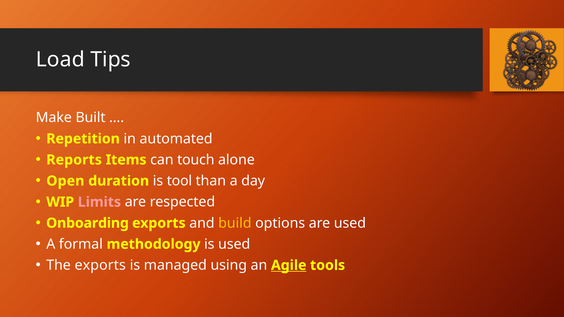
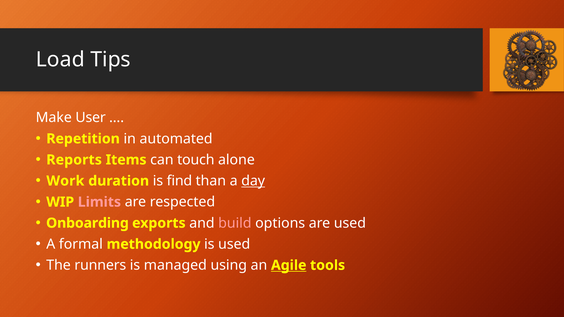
Built: Built -> User
Open: Open -> Work
tool: tool -> find
day underline: none -> present
build colour: yellow -> pink
The exports: exports -> runners
